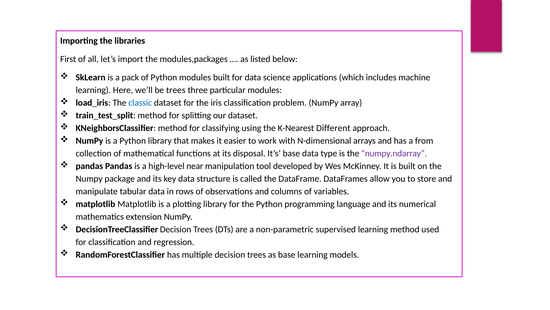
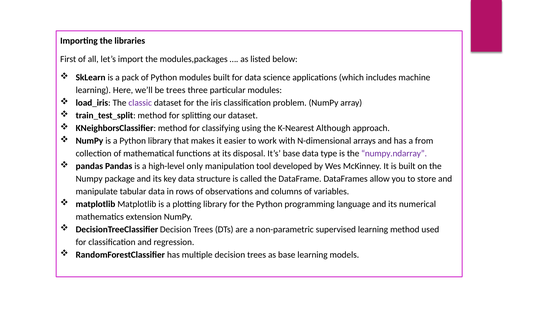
classic colour: blue -> purple
Different: Different -> Although
near: near -> only
